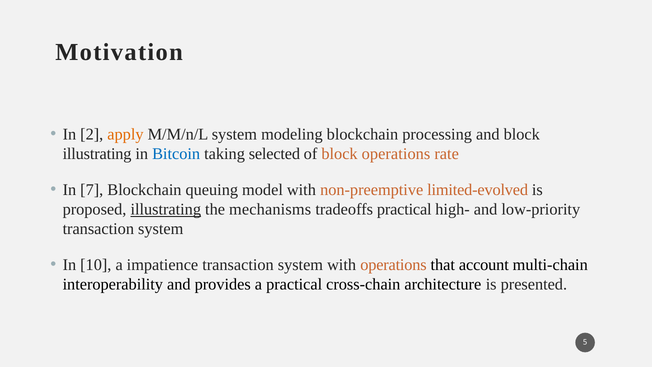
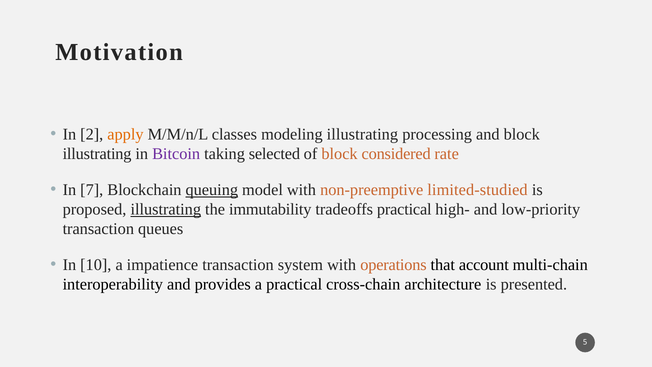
M/M/n/L system: system -> classes
modeling blockchain: blockchain -> illustrating
Bitcoin colour: blue -> purple
block operations: operations -> considered
queuing underline: none -> present
limited-evolved: limited-evolved -> limited-studied
mechanisms: mechanisms -> immutability
system at (161, 229): system -> queues
